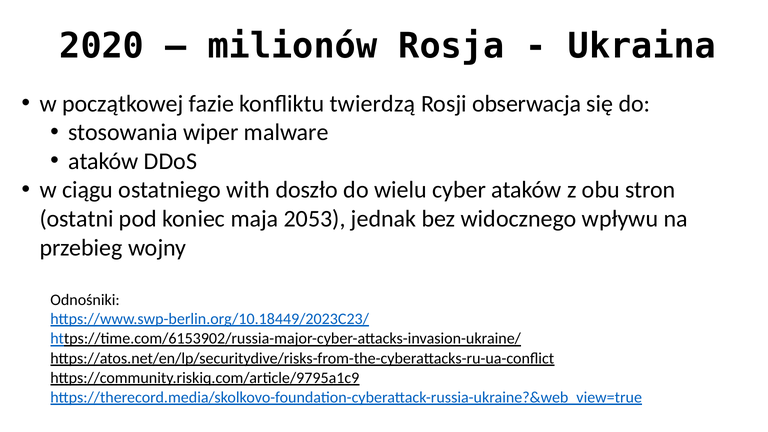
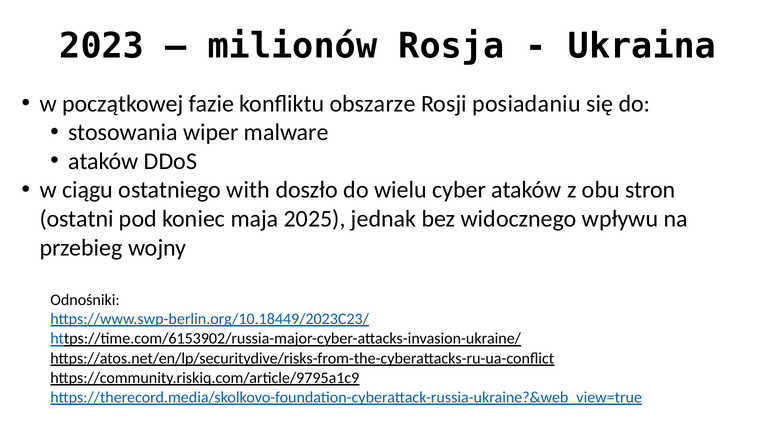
2020: 2020 -> 2023
twierdzą: twierdzą -> obszarze
obserwacja: obserwacja -> posiadaniu
2053: 2053 -> 2025
